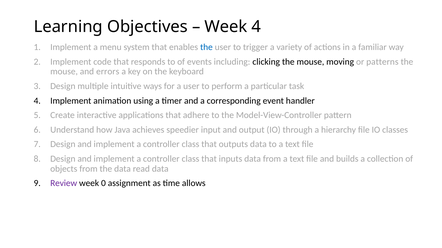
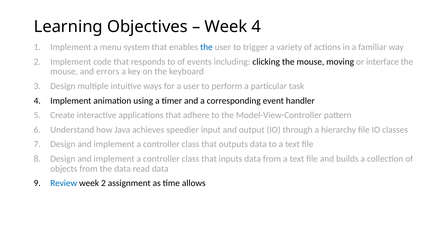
patterns: patterns -> interface
Review colour: purple -> blue
week 0: 0 -> 2
